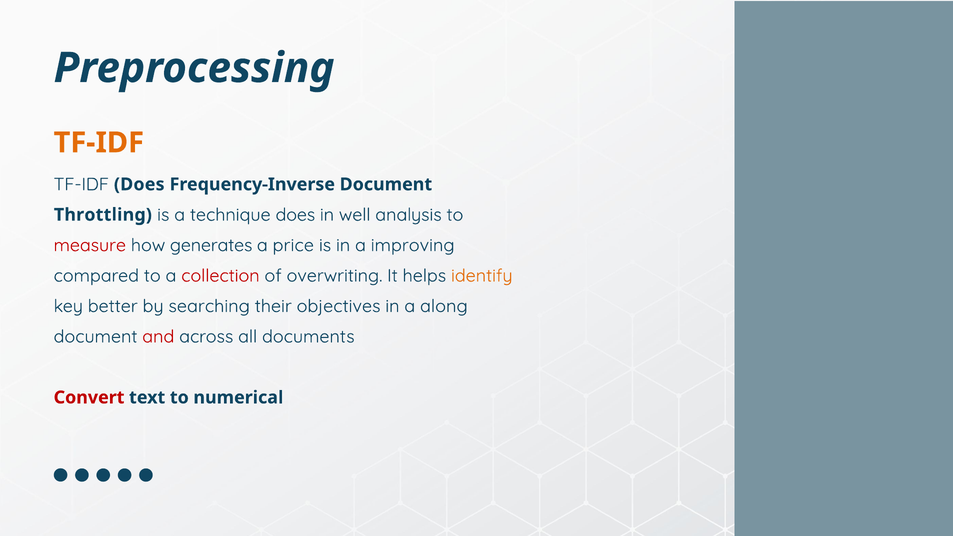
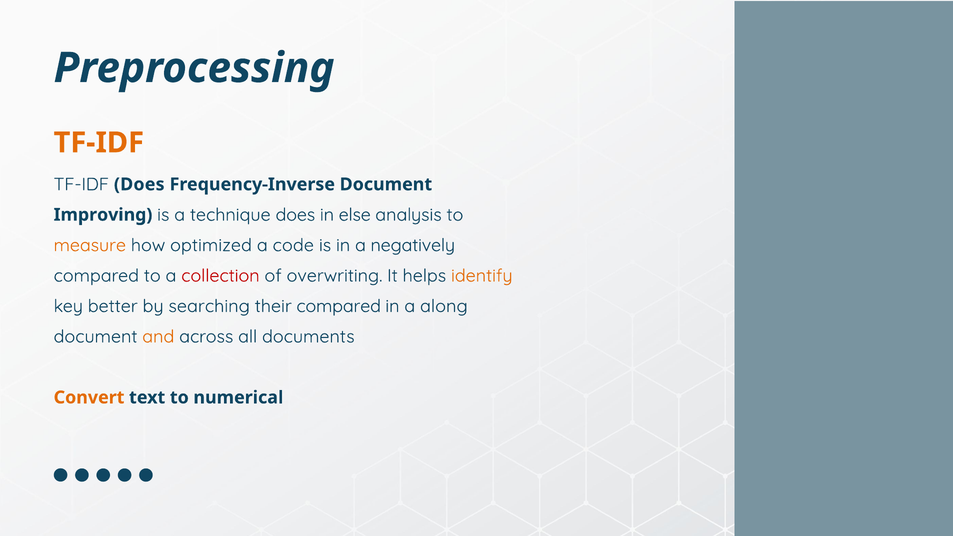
Throttling: Throttling -> Improving
well: well -> else
measure colour: red -> orange
generates: generates -> optimized
price: price -> code
improving: improving -> negatively
their objectives: objectives -> compared
and colour: red -> orange
Convert colour: red -> orange
